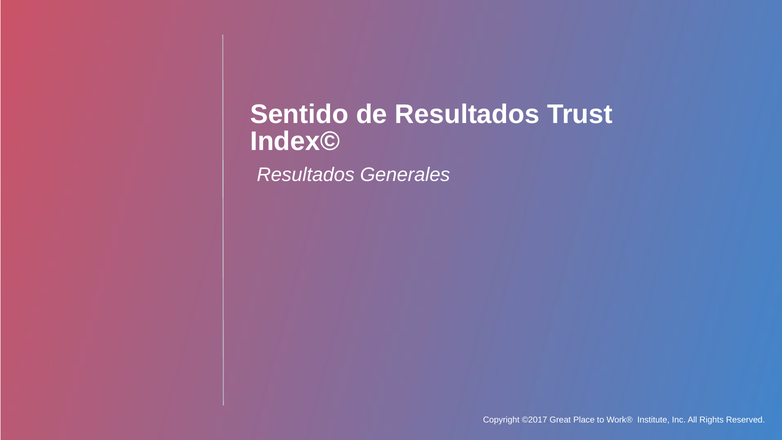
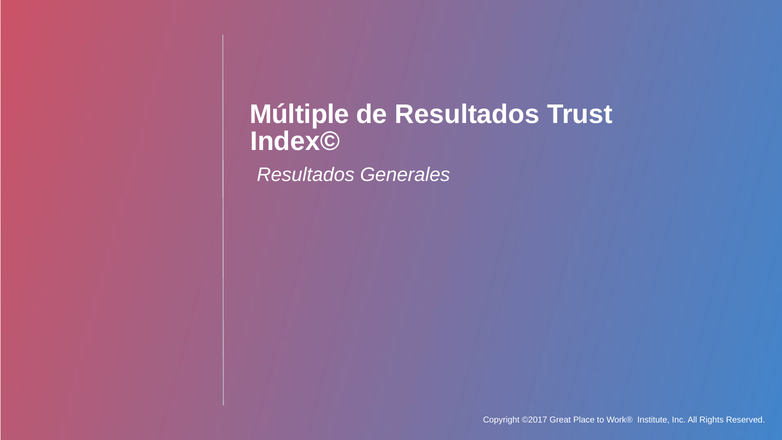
Sentido: Sentido -> Múltiple
